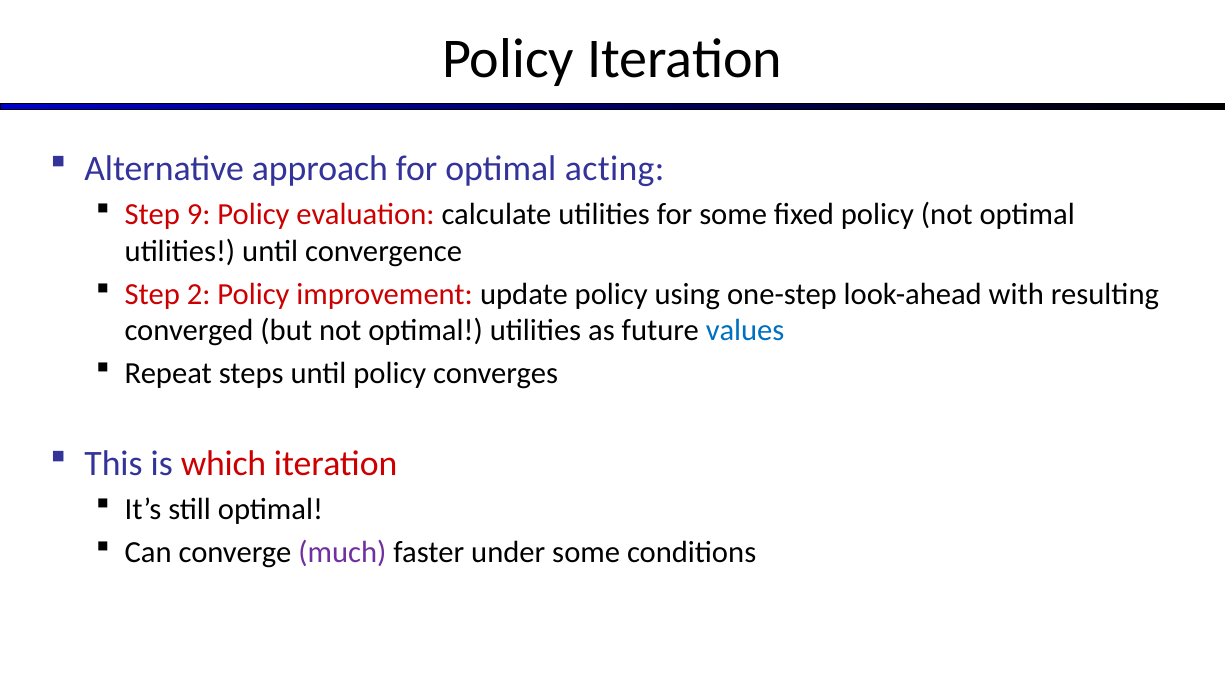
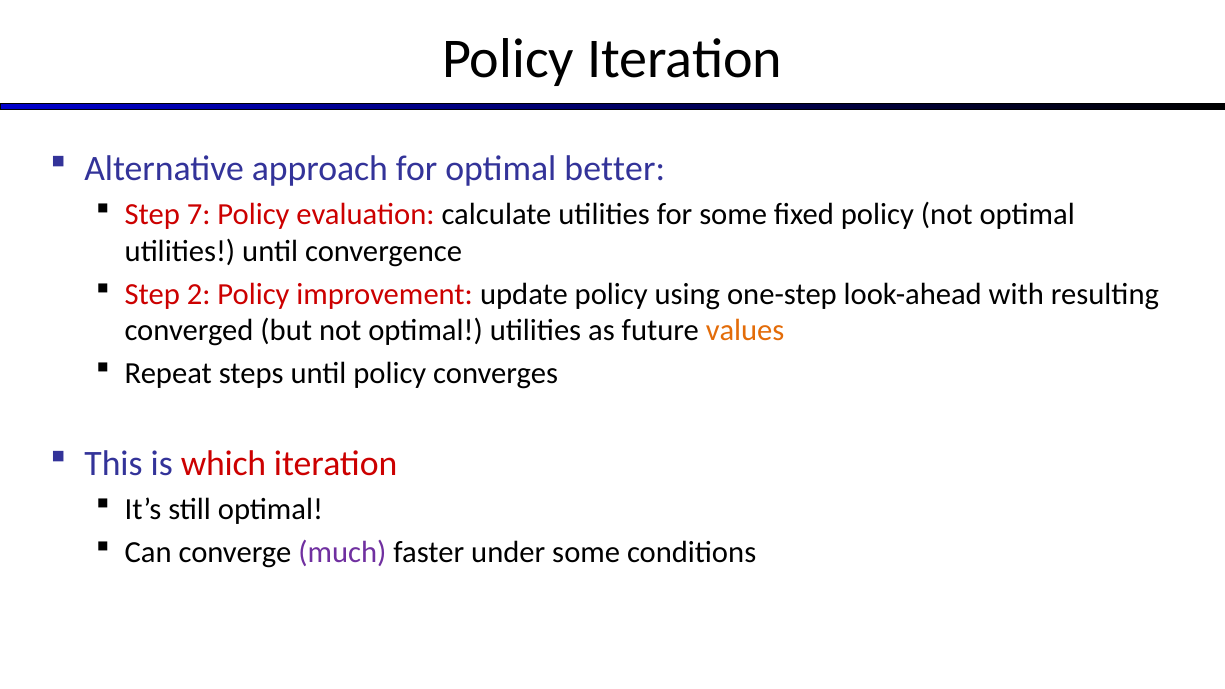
acting: acting -> better
9: 9 -> 7
values colour: blue -> orange
